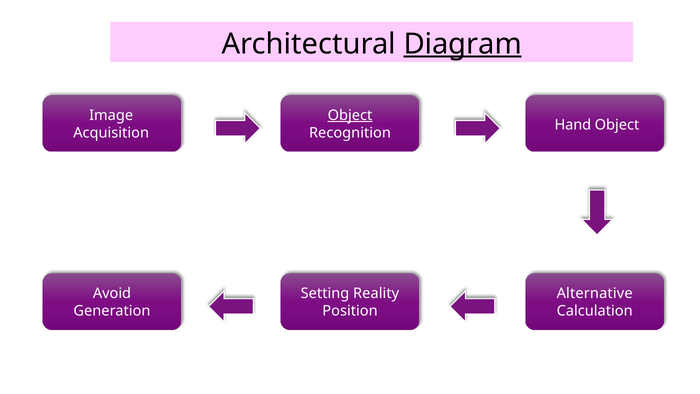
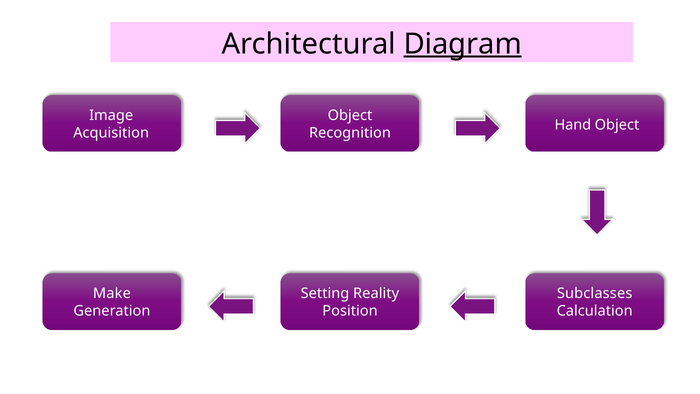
Object at (350, 115) underline: present -> none
Avoid: Avoid -> Make
Alternative: Alternative -> Subclasses
